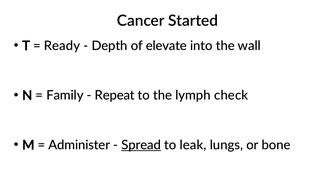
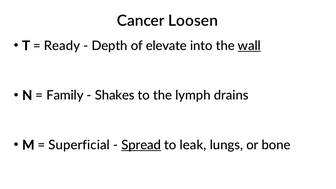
Started: Started -> Loosen
wall underline: none -> present
Repeat: Repeat -> Shakes
check: check -> drains
Administer: Administer -> Superficial
